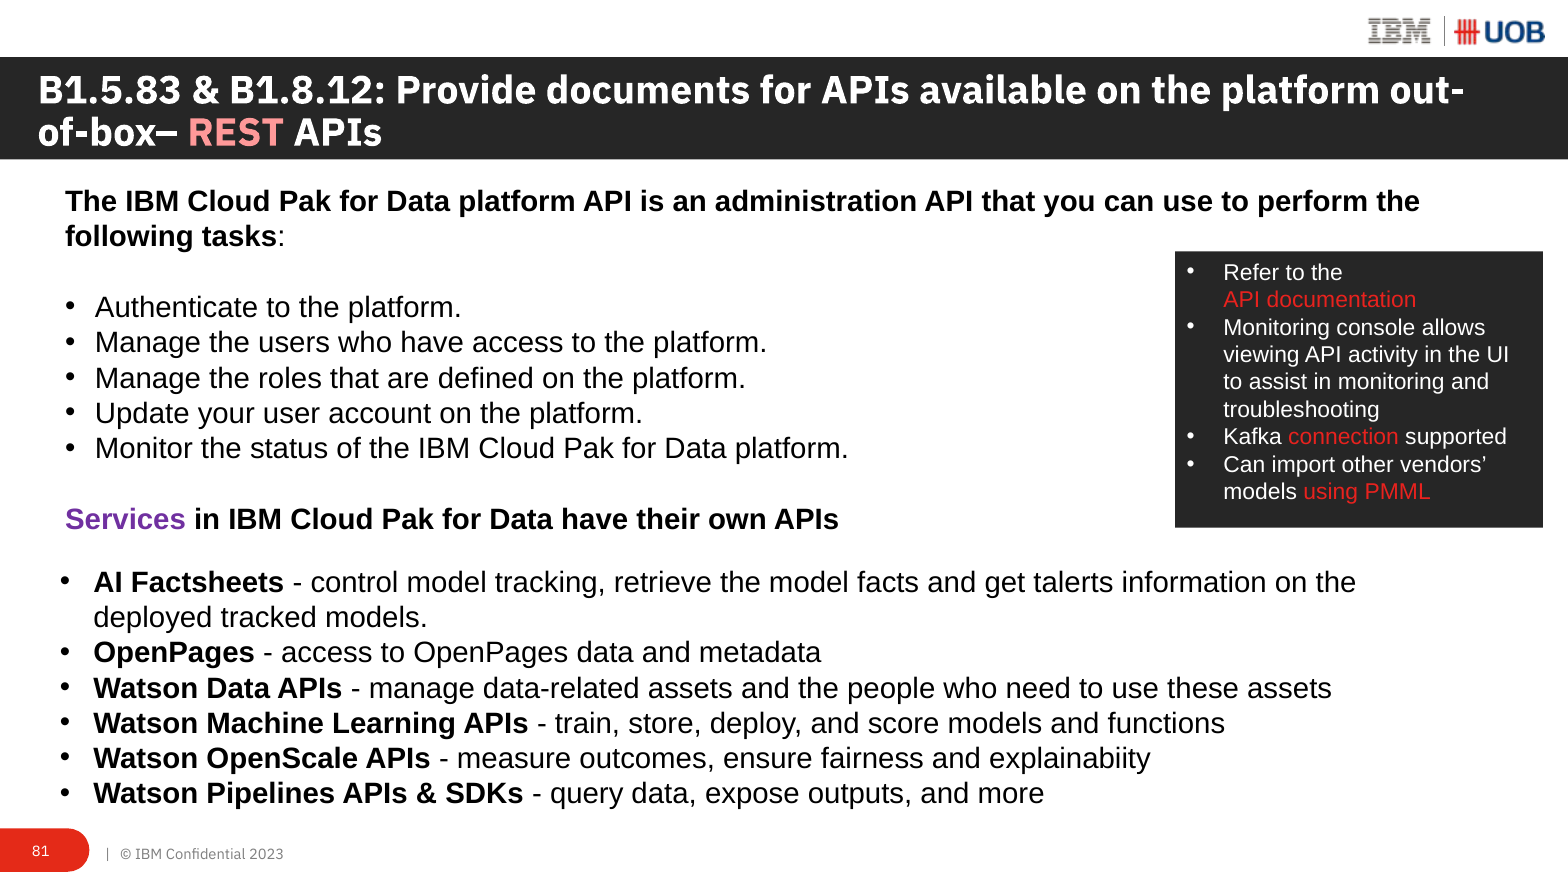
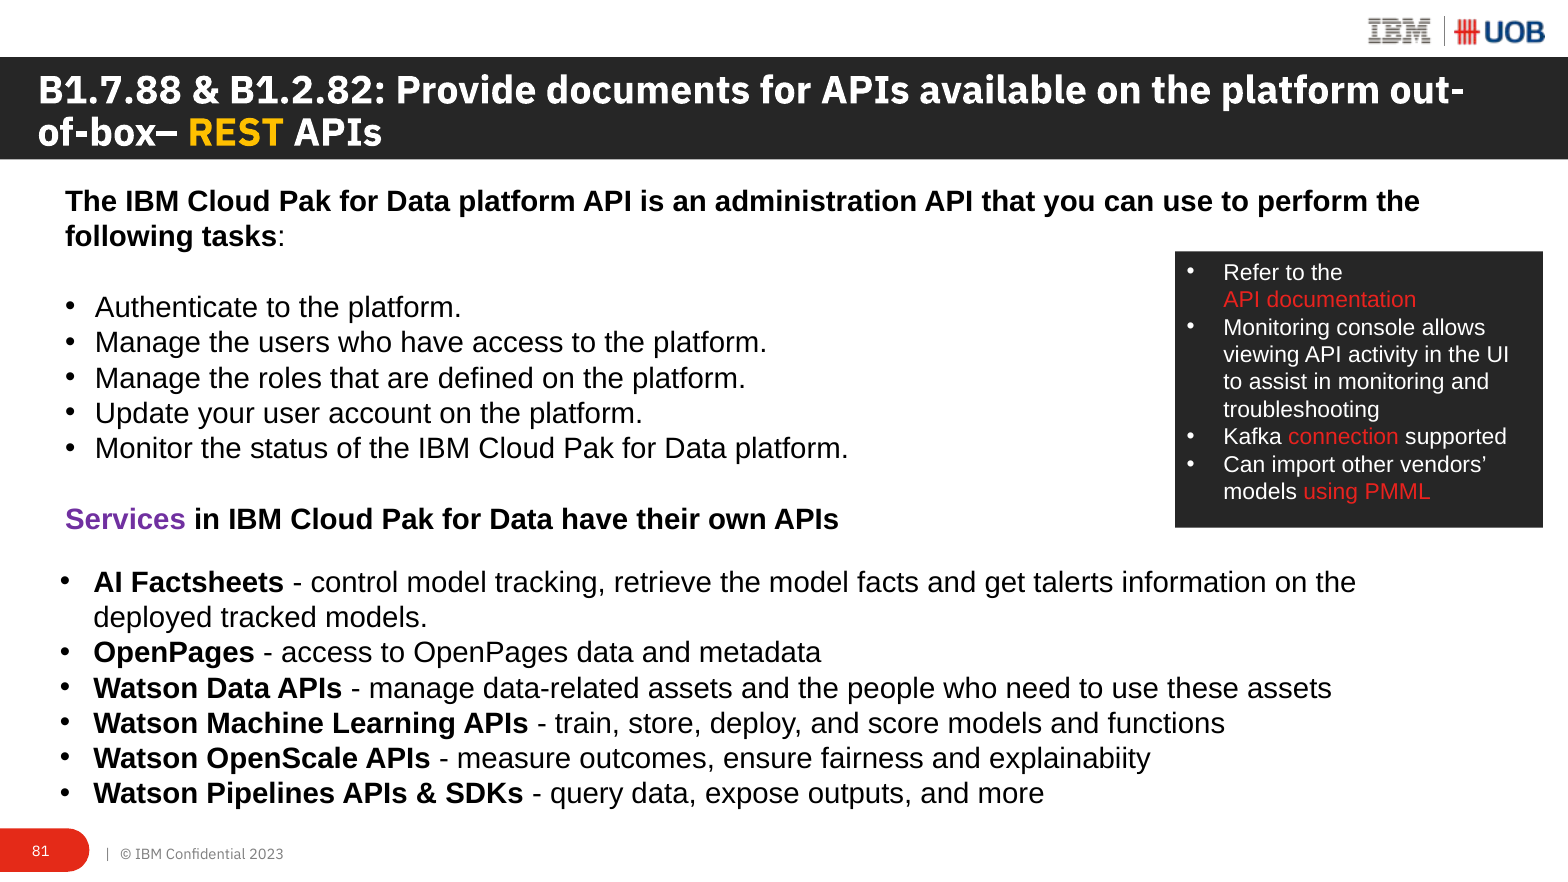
B1.5.83: B1.5.83 -> B1.7.88
B1.8.12: B1.8.12 -> B1.2.82
REST colour: pink -> yellow
